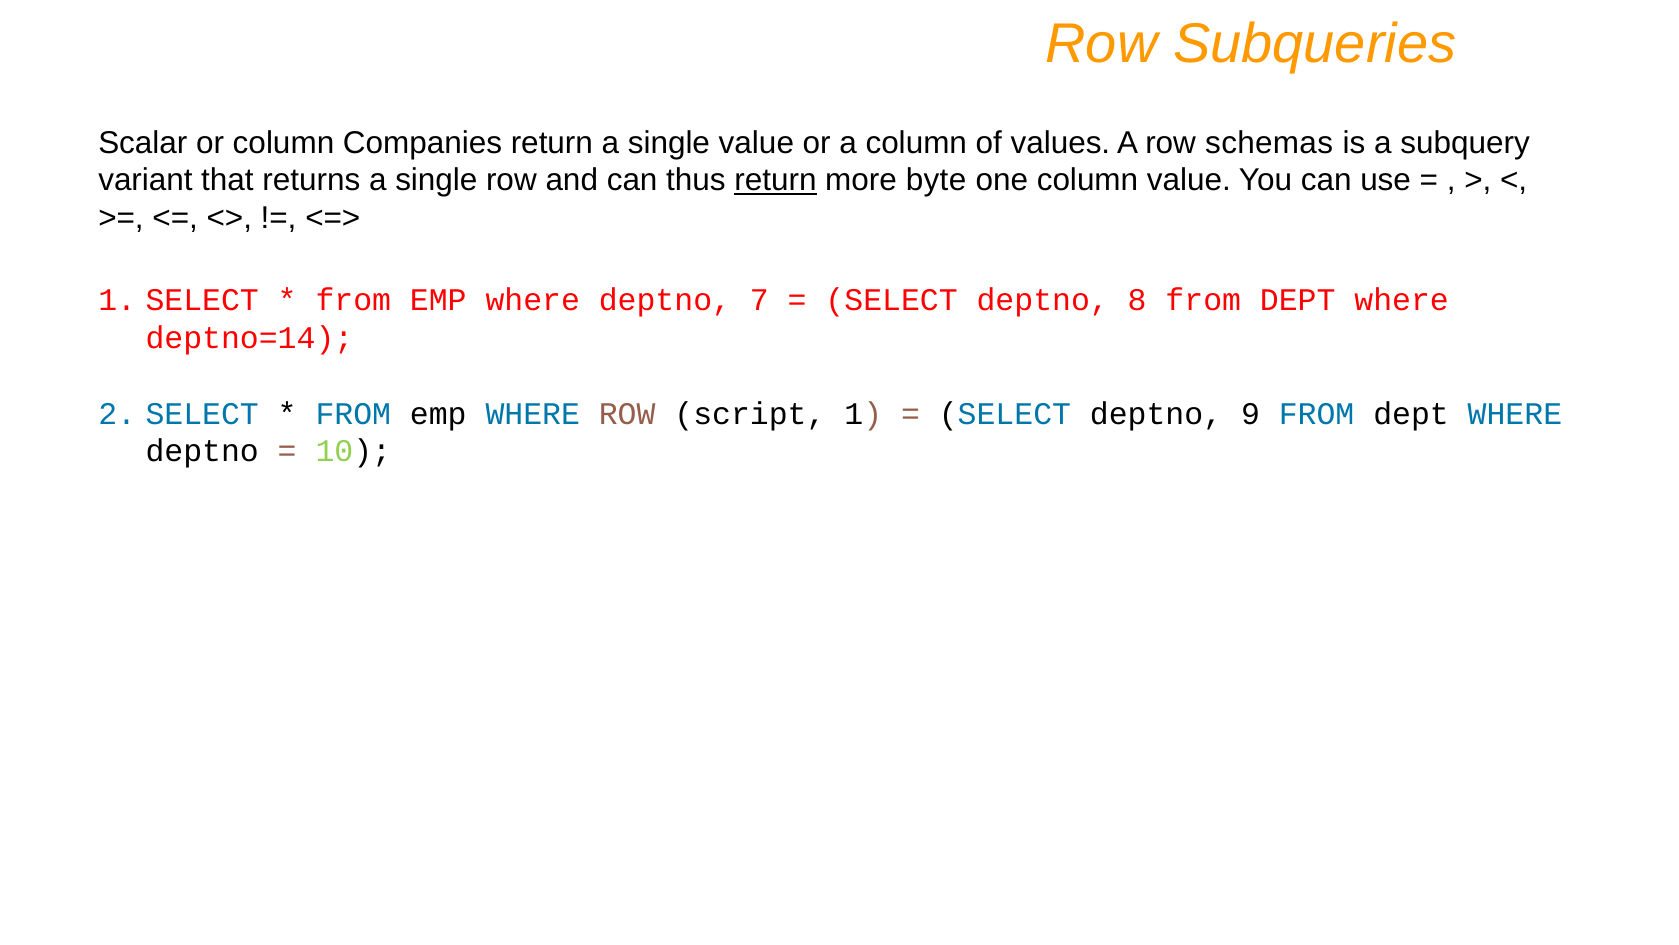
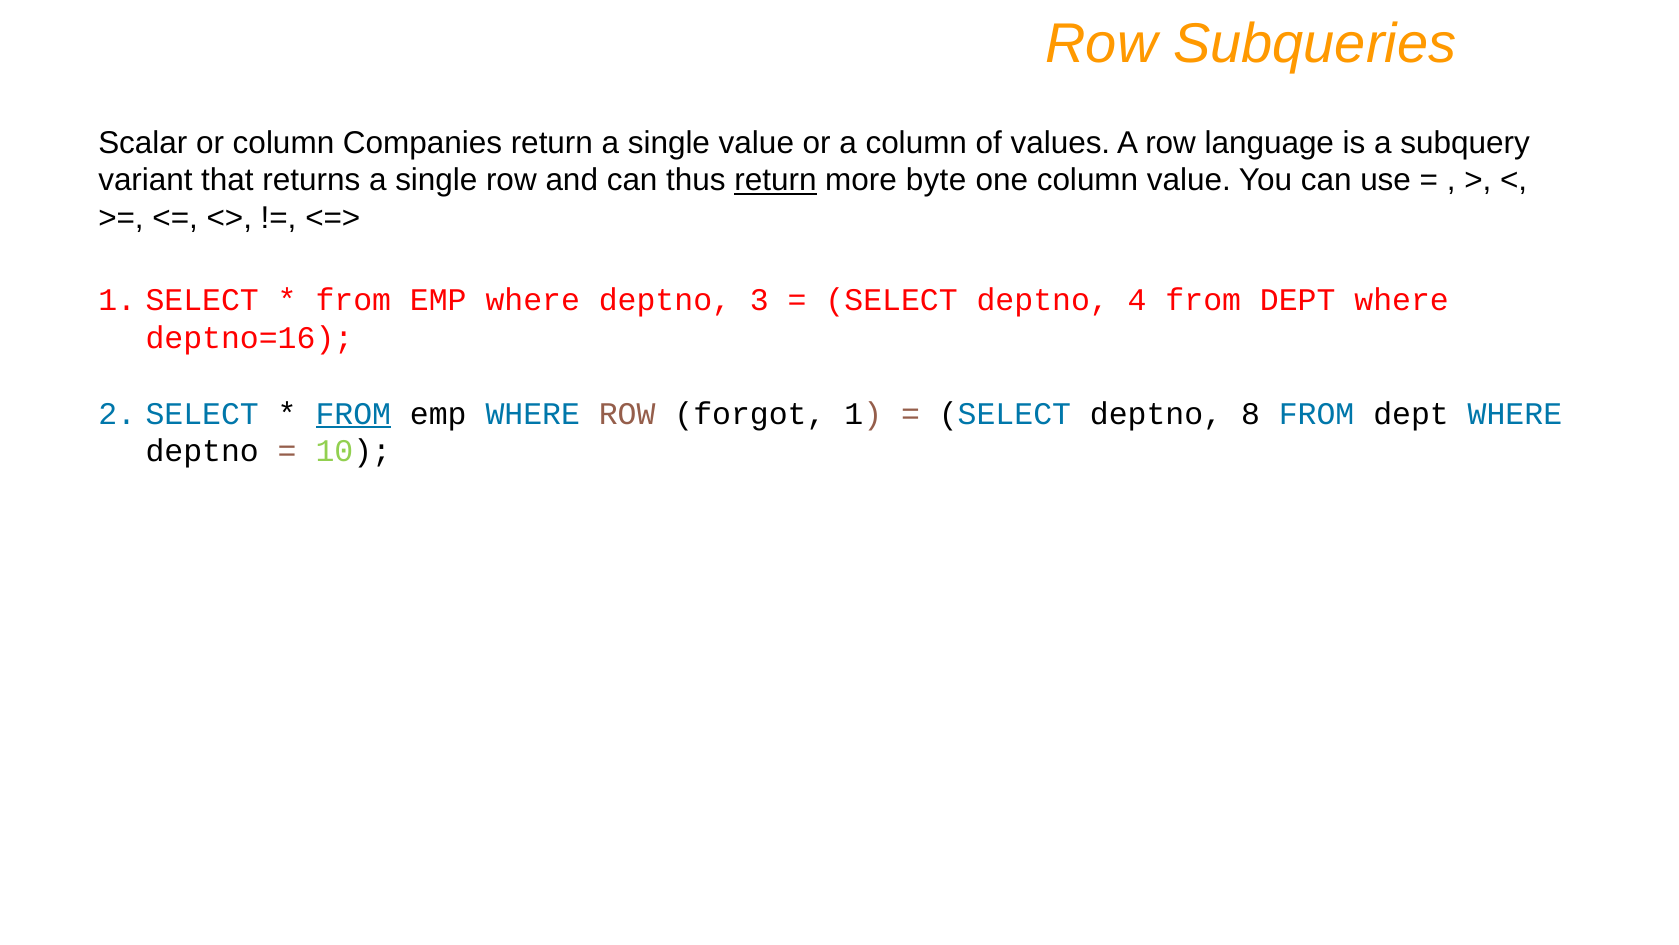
schemas: schemas -> language
7: 7 -> 3
8: 8 -> 4
deptno=14: deptno=14 -> deptno=16
FROM at (353, 413) underline: none -> present
script: script -> forgot
9: 9 -> 8
